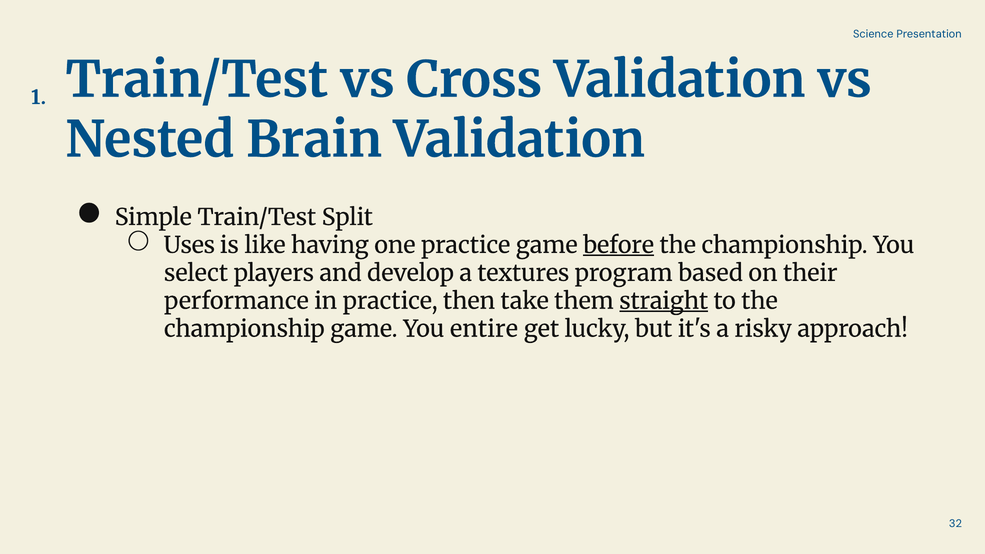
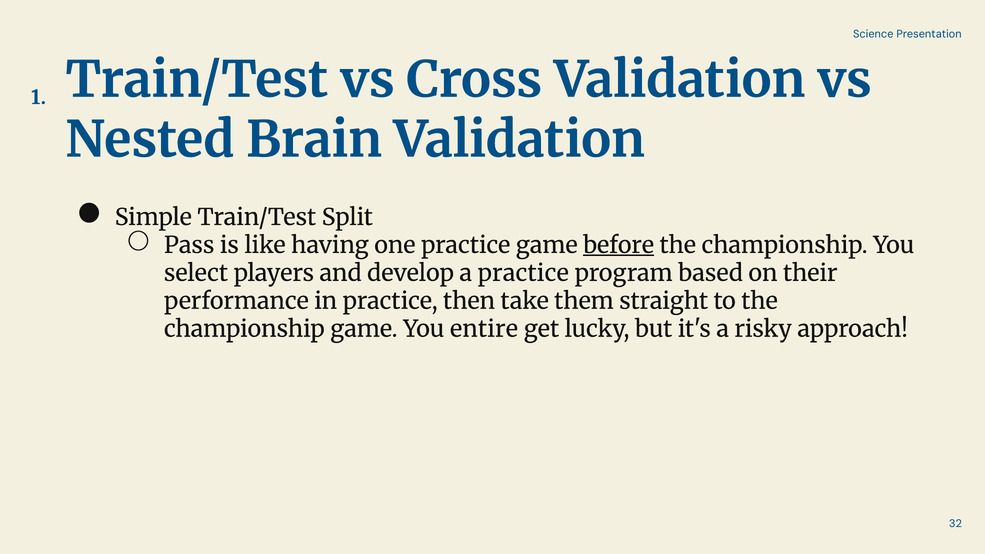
Uses: Uses -> Pass
a textures: textures -> practice
straight underline: present -> none
